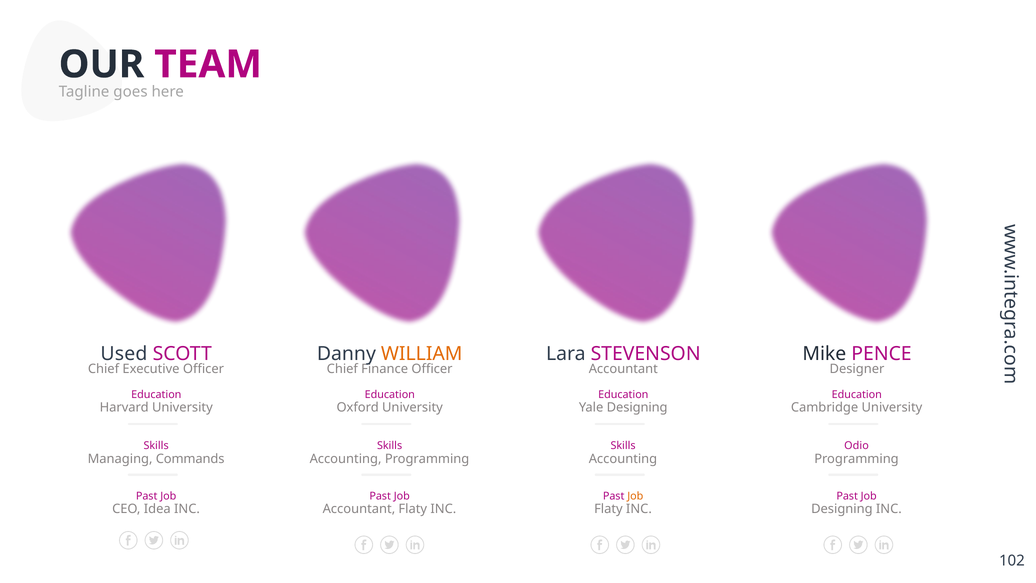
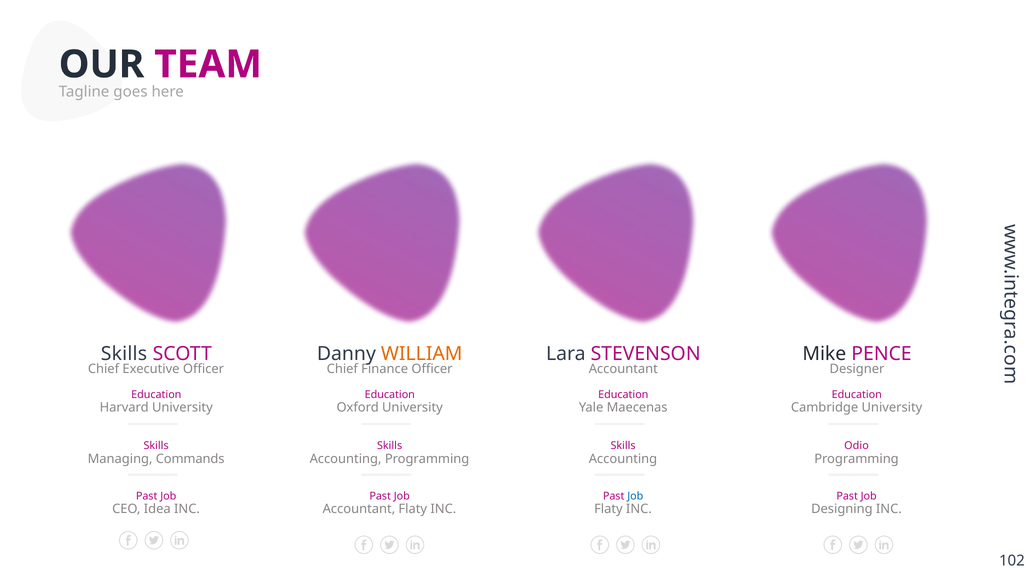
Used at (124, 353): Used -> Skills
Yale Designing: Designing -> Maecenas
Job at (635, 496) colour: orange -> blue
